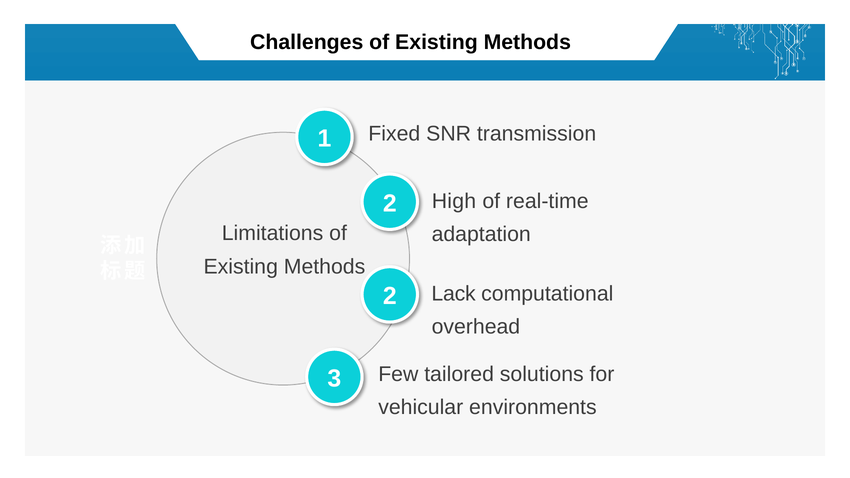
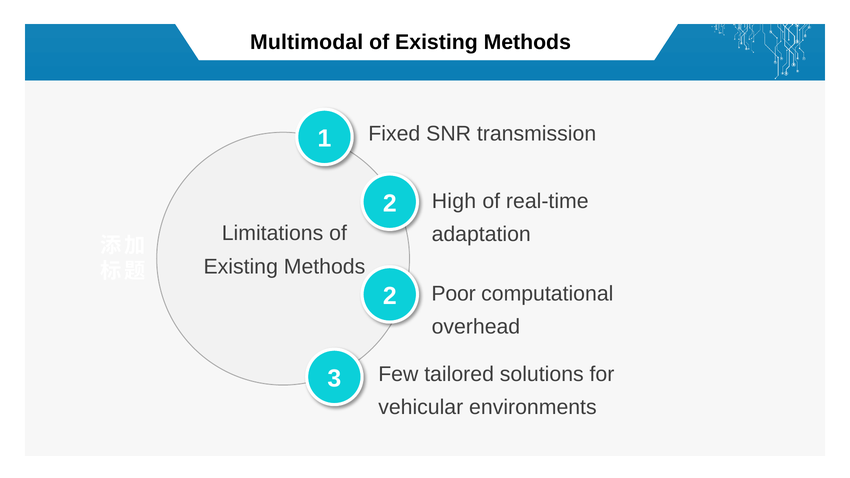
Challenges: Challenges -> Multimodal
Lack: Lack -> Poor
